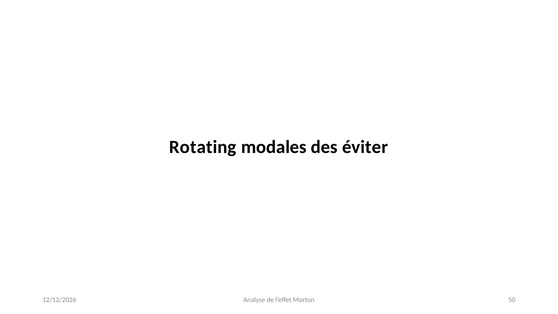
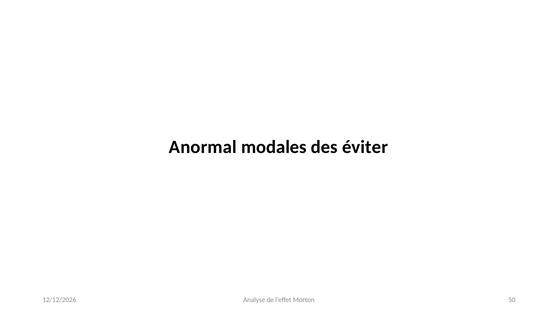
Rotating: Rotating -> Anormal
